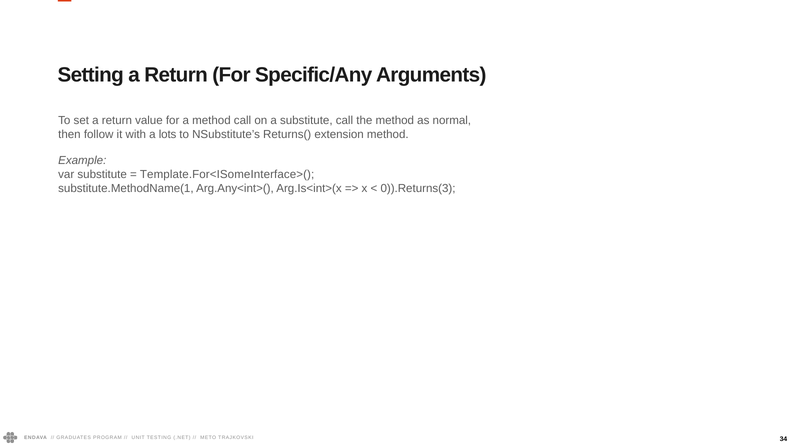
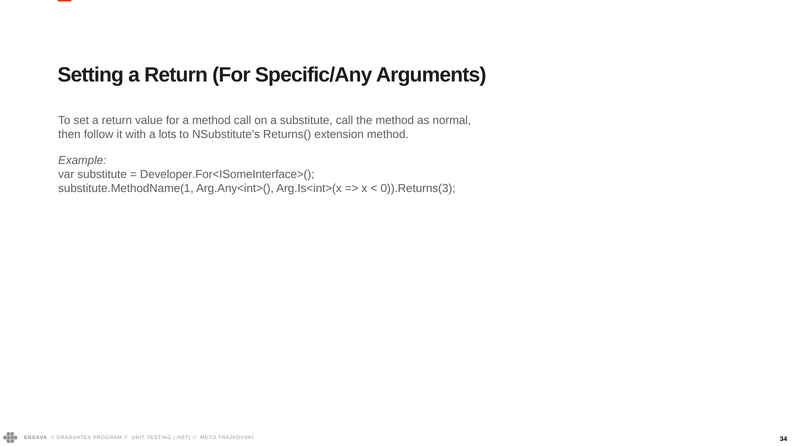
Template.For<ISomeInterface>(: Template.For<ISomeInterface>( -> Developer.For<ISomeInterface>(
